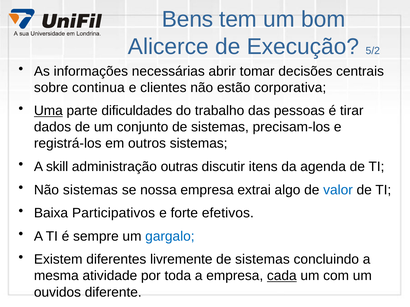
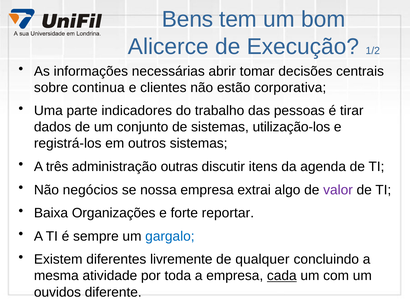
5/2: 5/2 -> 1/2
Uma underline: present -> none
dificuldades: dificuldades -> indicadores
precisam-los: precisam-los -> utilização-los
skill: skill -> três
Não sistemas: sistemas -> negócios
valor colour: blue -> purple
Participativos: Participativos -> Organizações
efetivos: efetivos -> reportar
sistemas at (262, 260): sistemas -> qualquer
